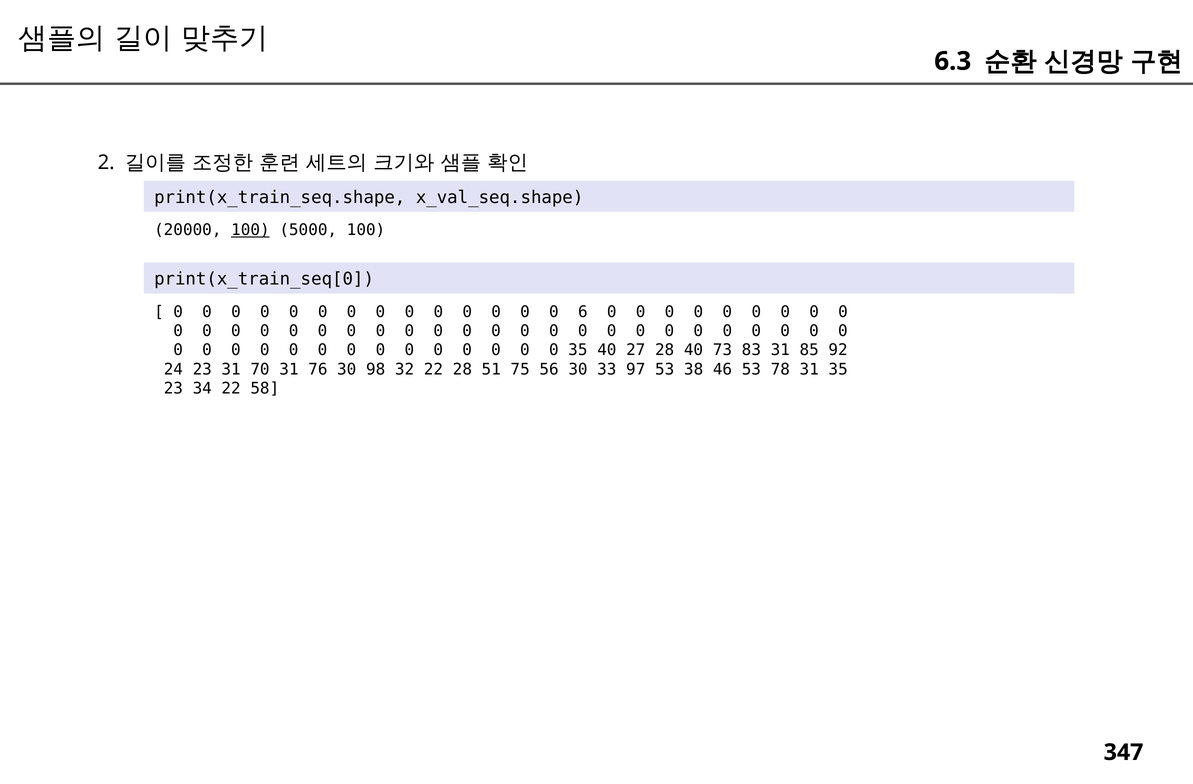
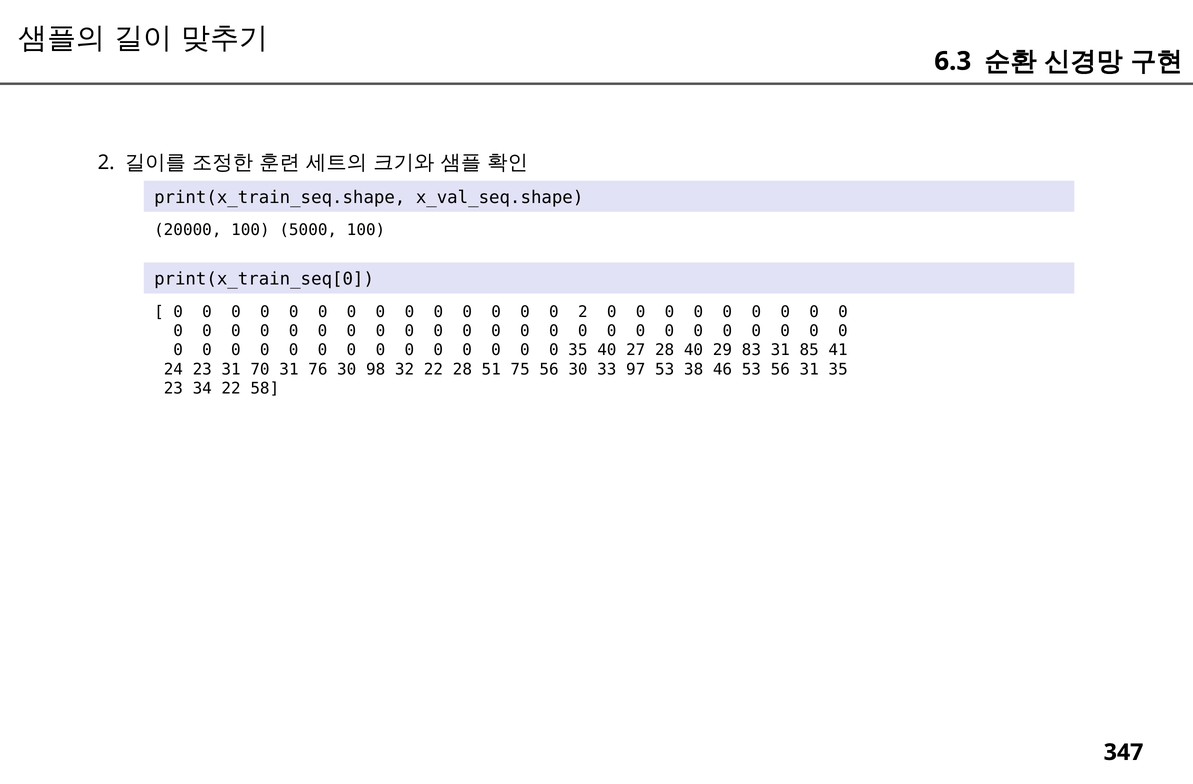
100 at (250, 230) underline: present -> none
0 6: 6 -> 2
73: 73 -> 29
92: 92 -> 41
53 78: 78 -> 56
